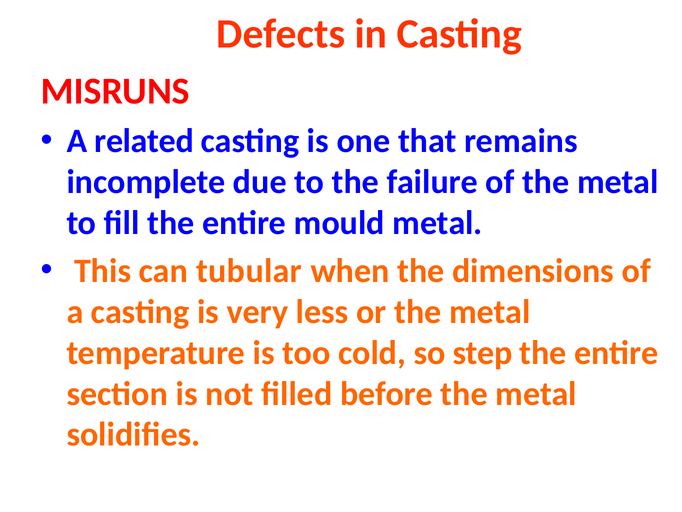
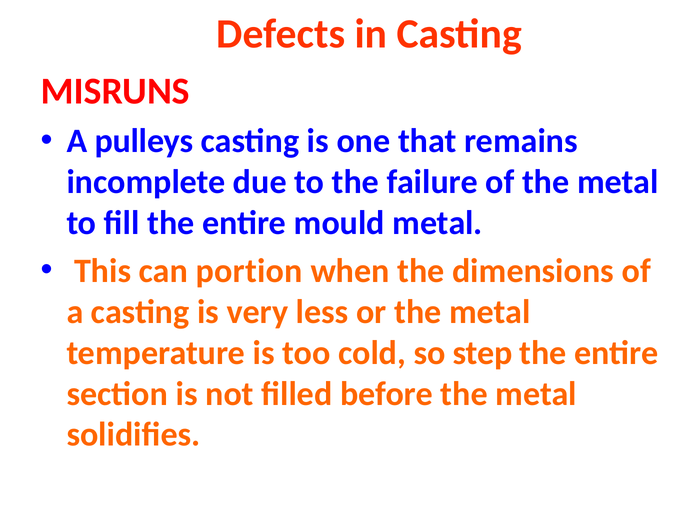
related: related -> pulleys
tubular: tubular -> portion
